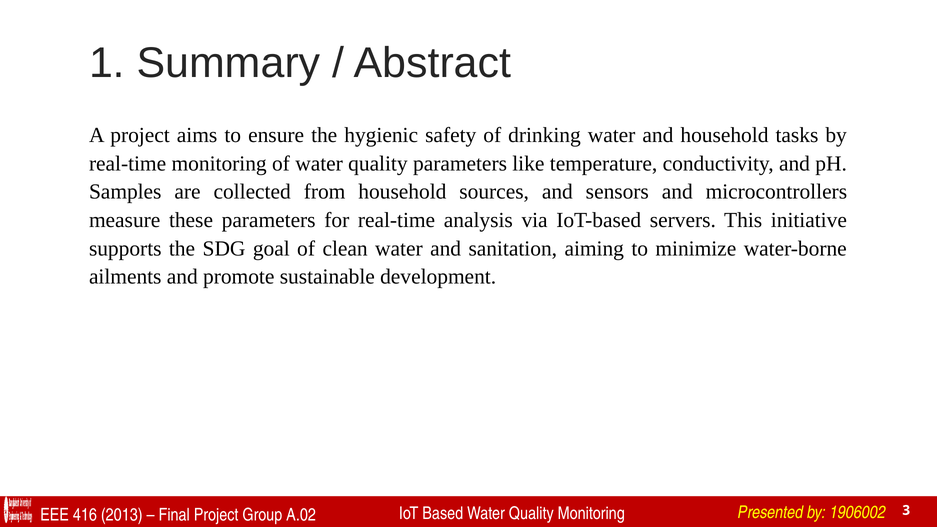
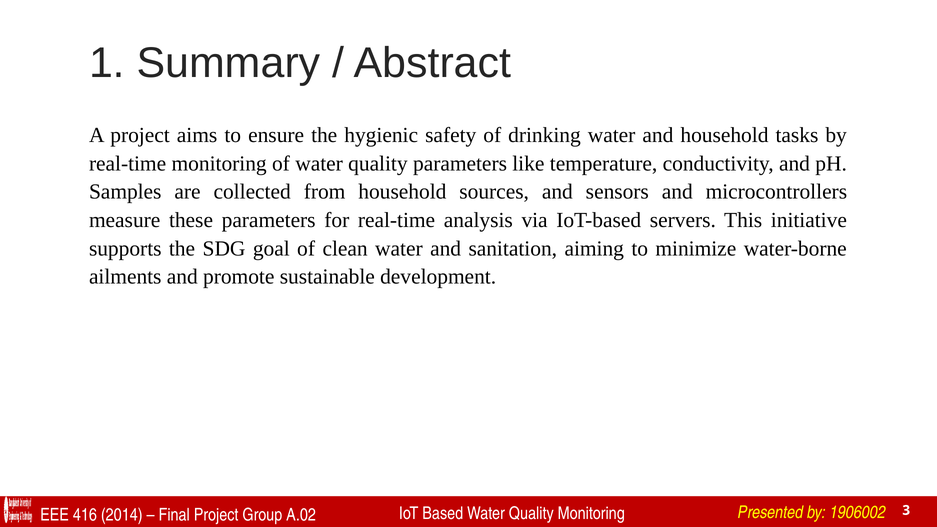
2013: 2013 -> 2014
